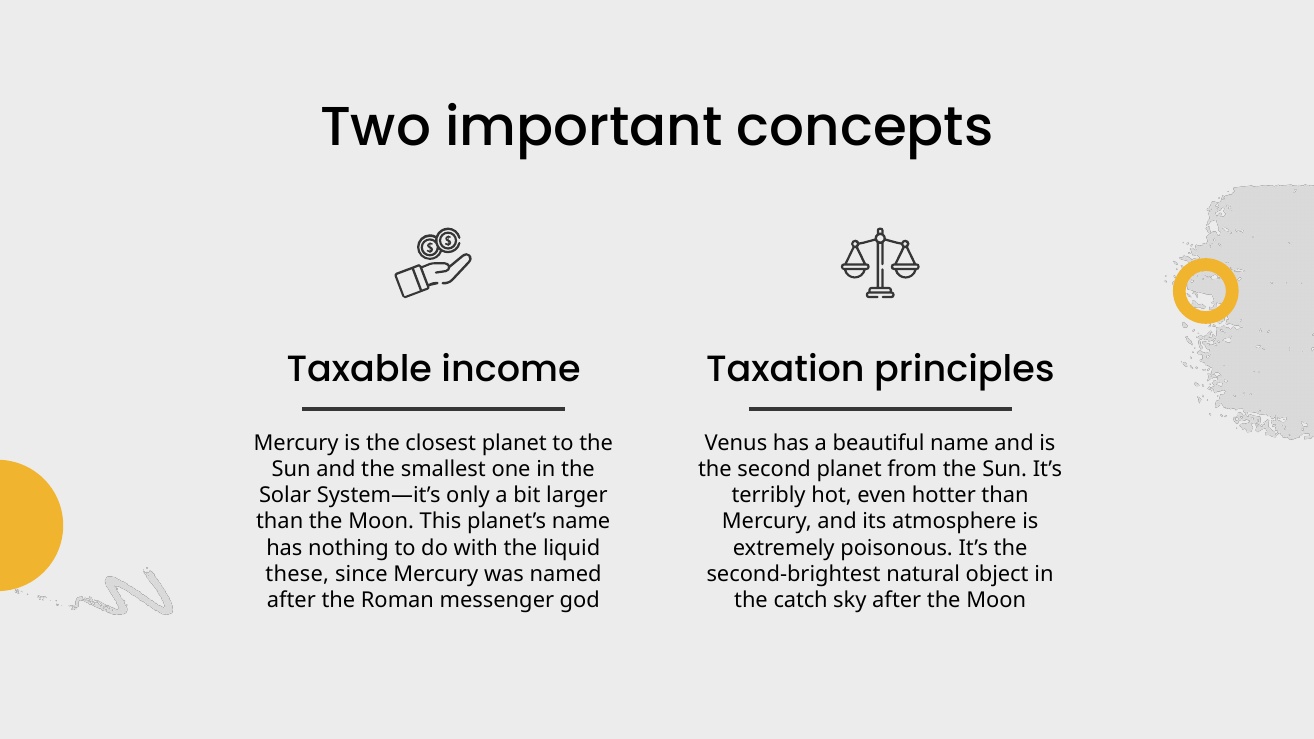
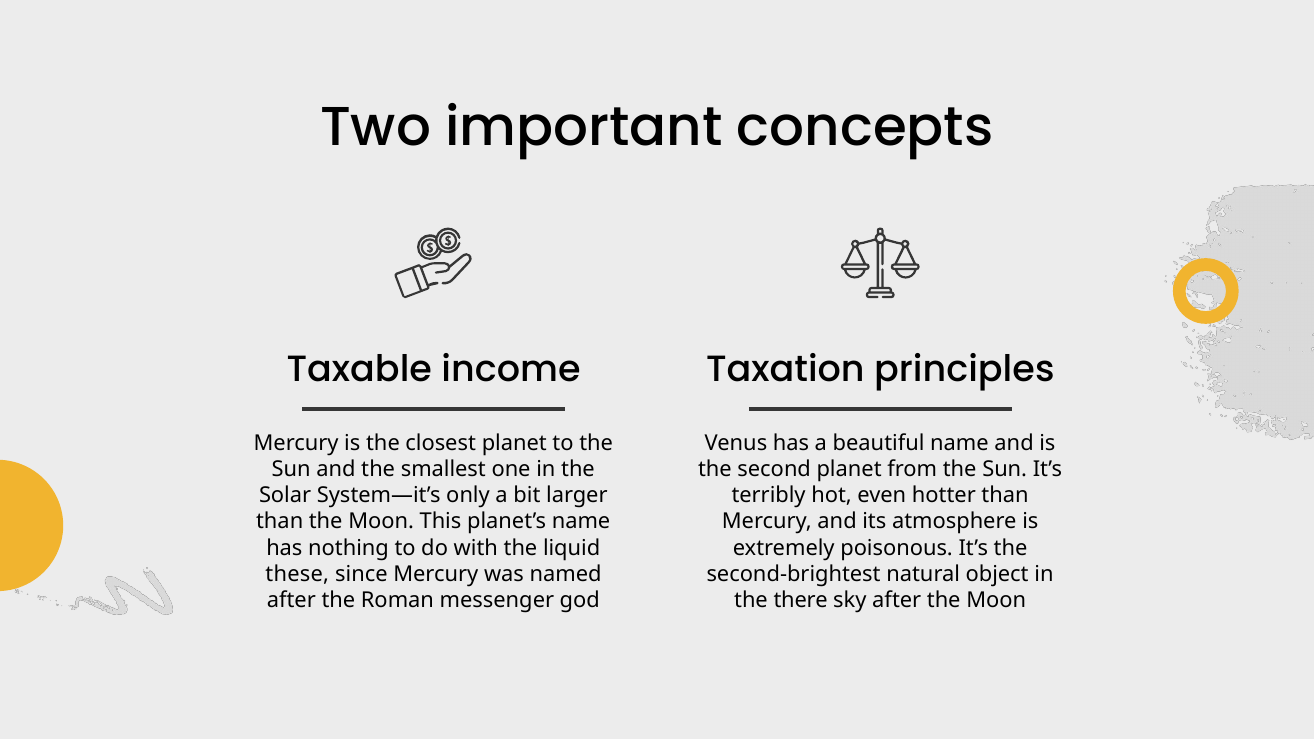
catch: catch -> there
